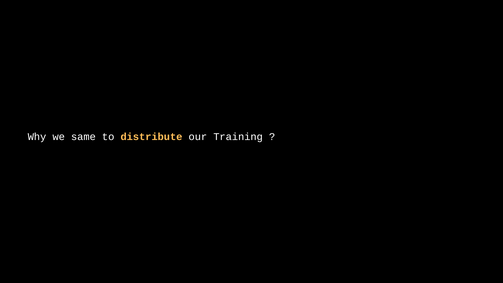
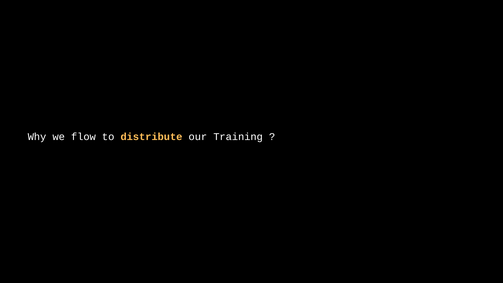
same: same -> flow
